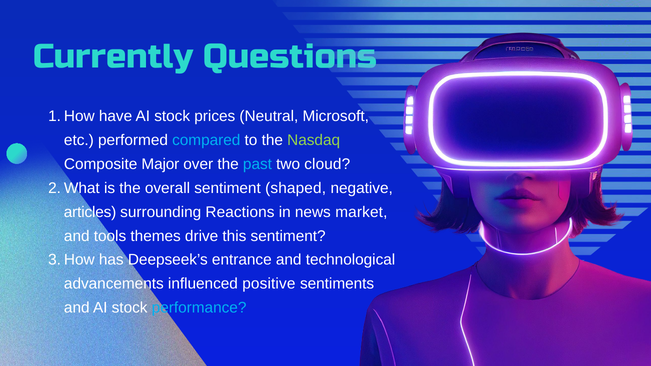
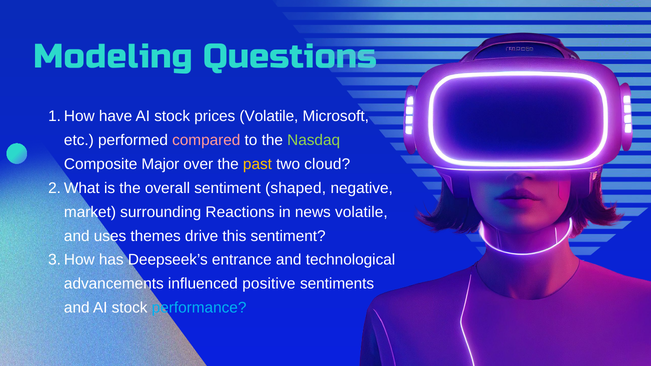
Currently: Currently -> Modeling
prices Neutral: Neutral -> Volatile
compared colour: light blue -> pink
past colour: light blue -> yellow
articles: articles -> market
news market: market -> volatile
tools: tools -> uses
